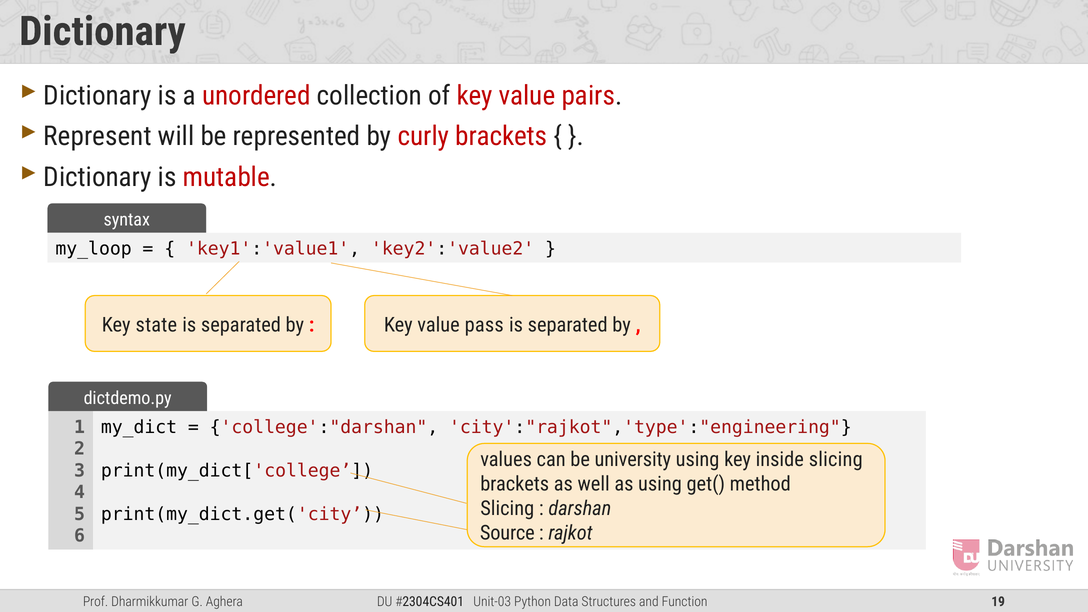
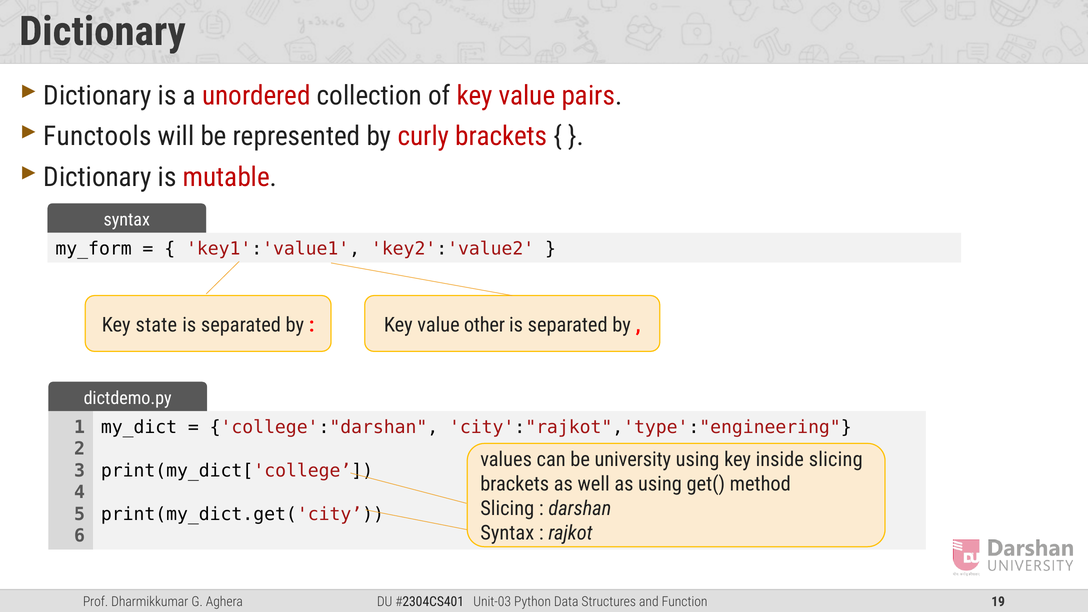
Represent: Represent -> Functools
my_loop: my_loop -> my_form
pass: pass -> other
Source at (507, 533): Source -> Syntax
